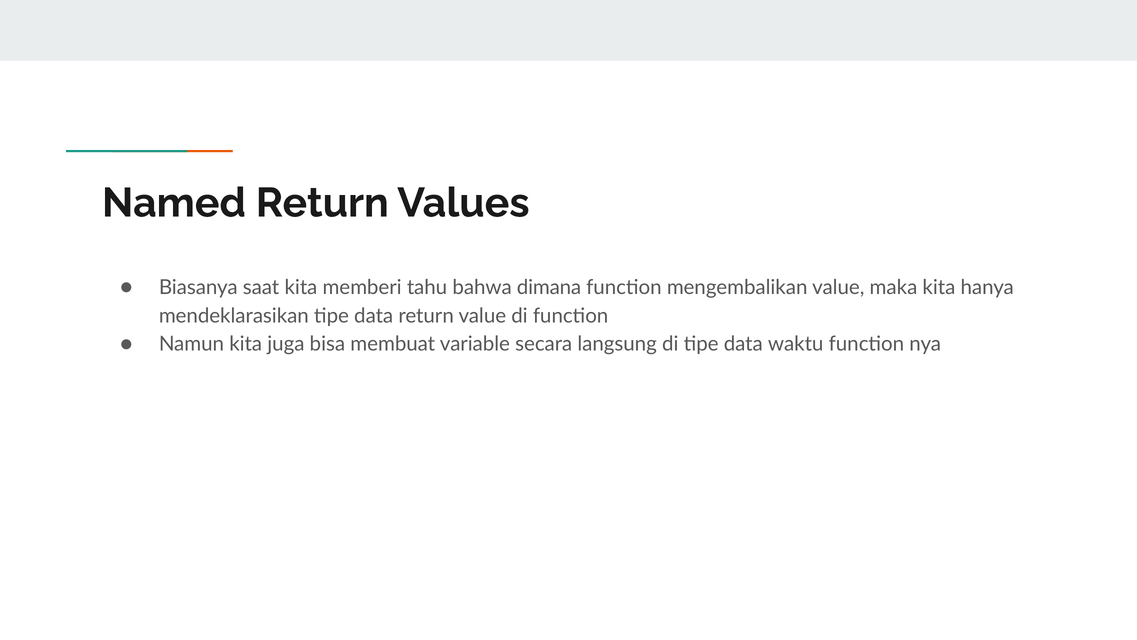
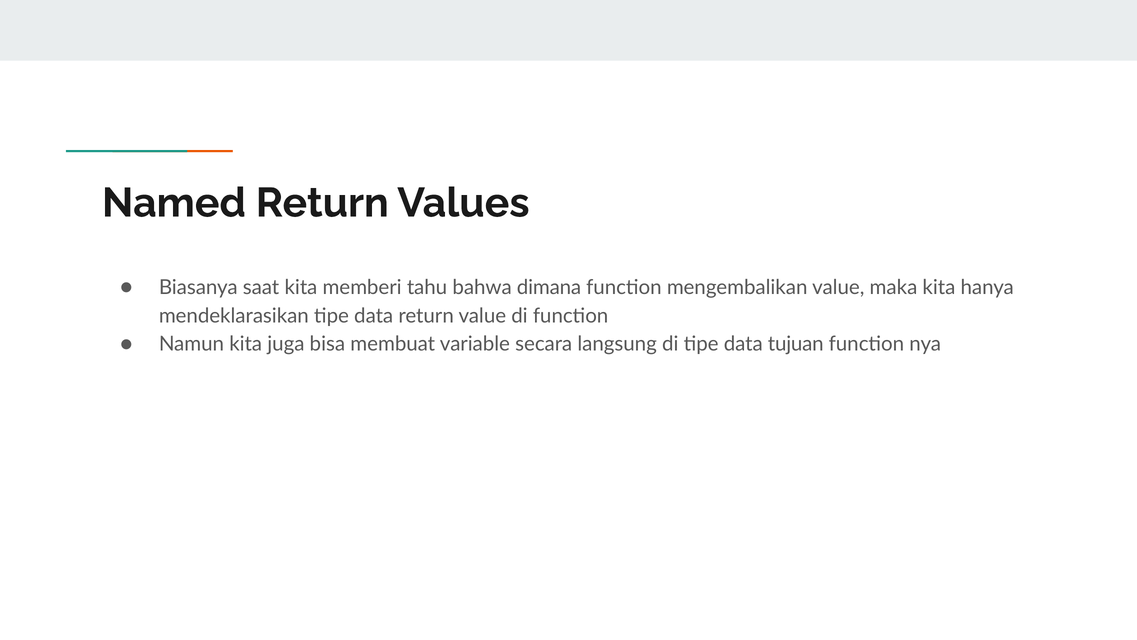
waktu: waktu -> tujuan
